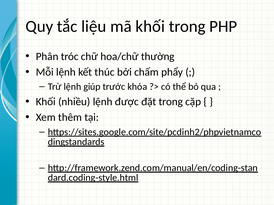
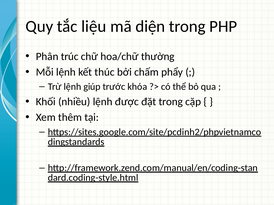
mã khối: khối -> diện
tróc: tróc -> trúc
